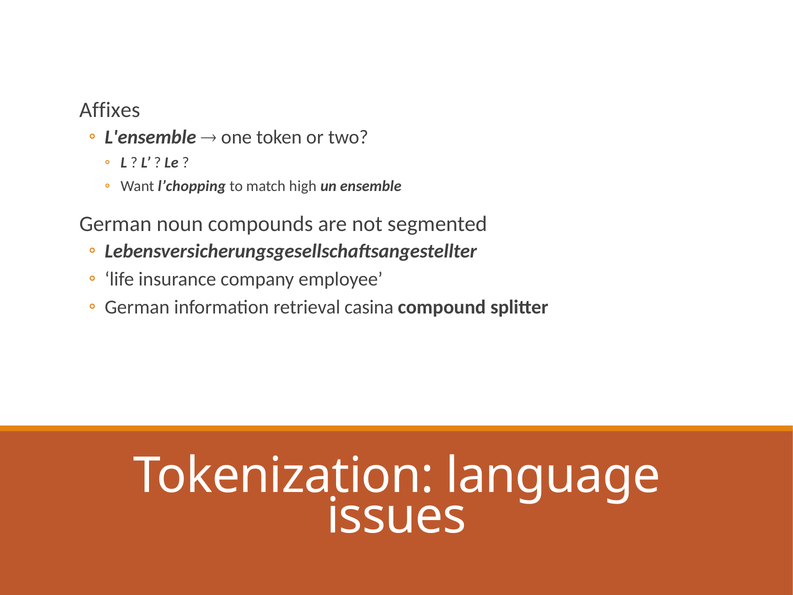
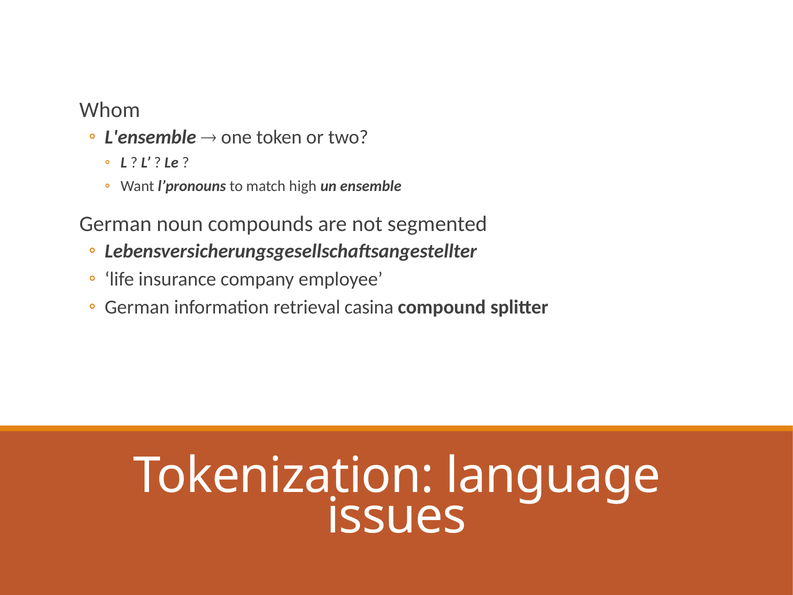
Affixes: Affixes -> Whom
l’chopping: l’chopping -> l’pronouns
